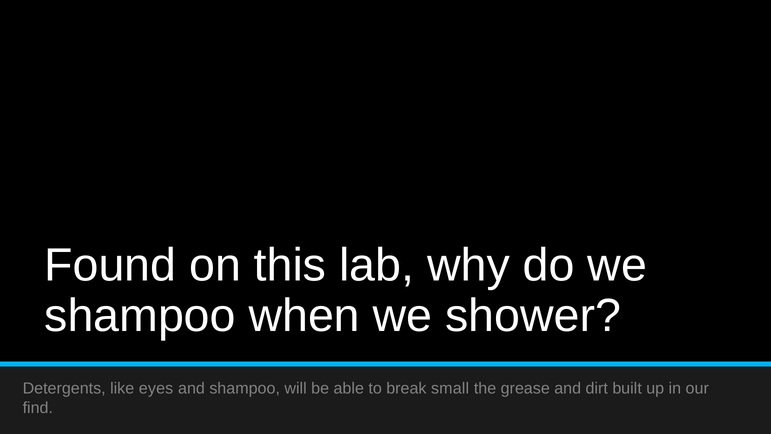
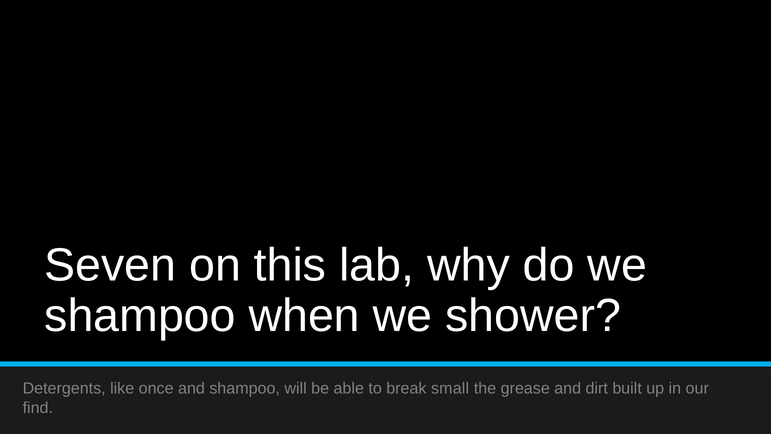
Found: Found -> Seven
eyes: eyes -> once
